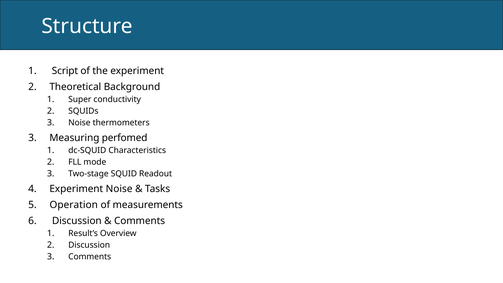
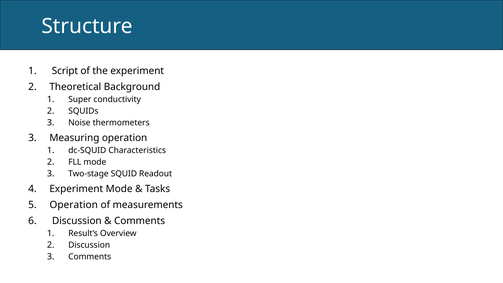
Measuring perfomed: perfomed -> operation
Experiment Noise: Noise -> Mode
